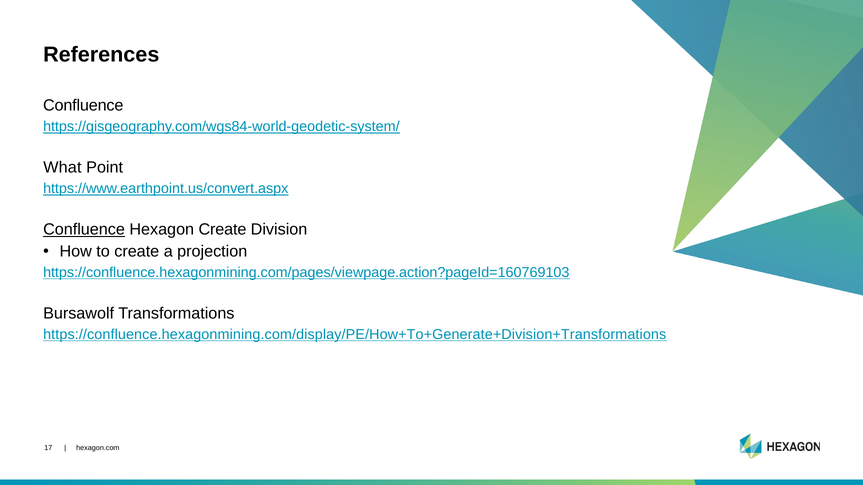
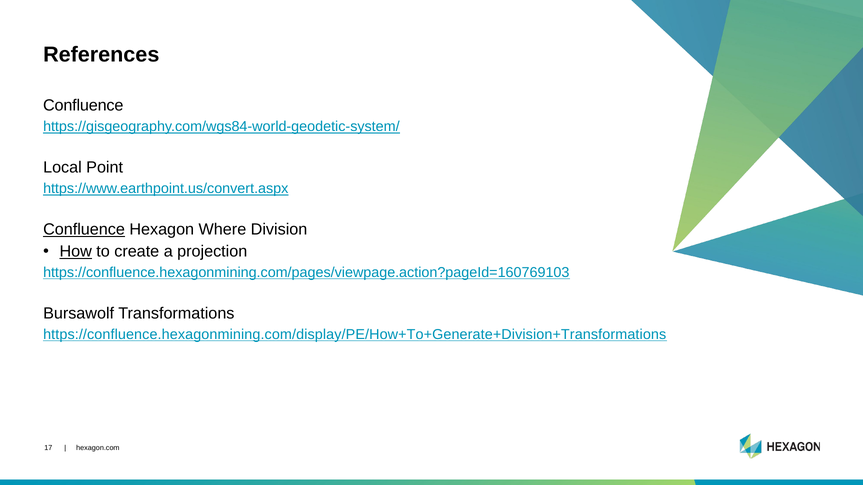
What: What -> Local
Hexagon Create: Create -> Where
How underline: none -> present
